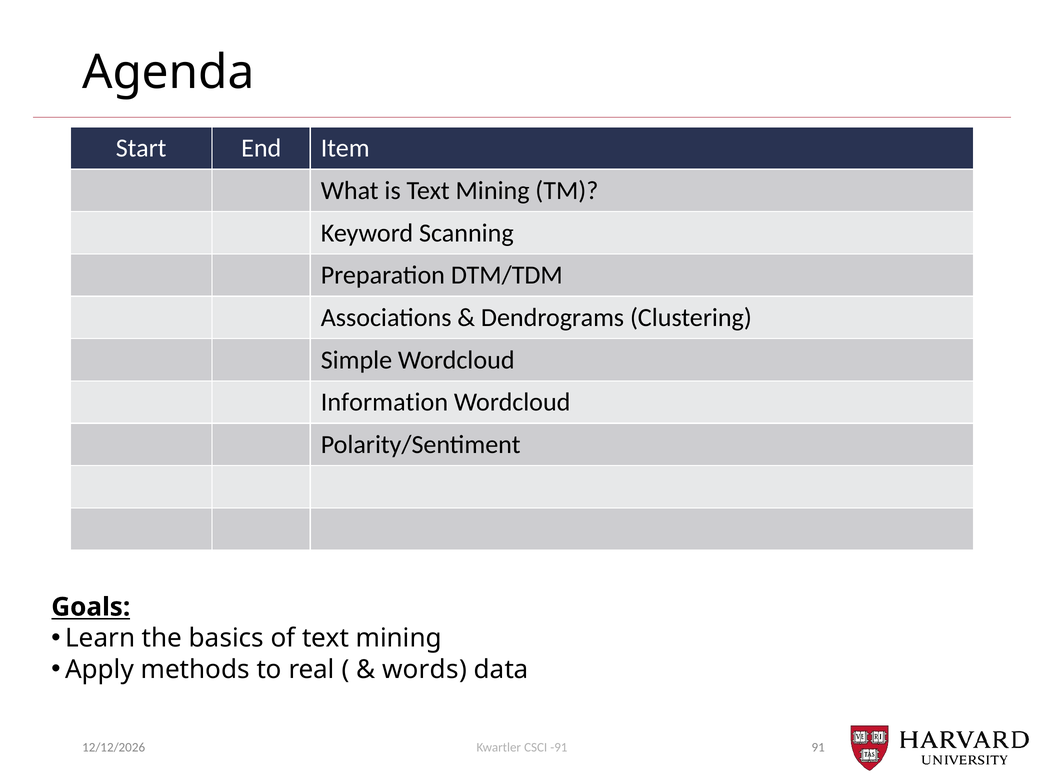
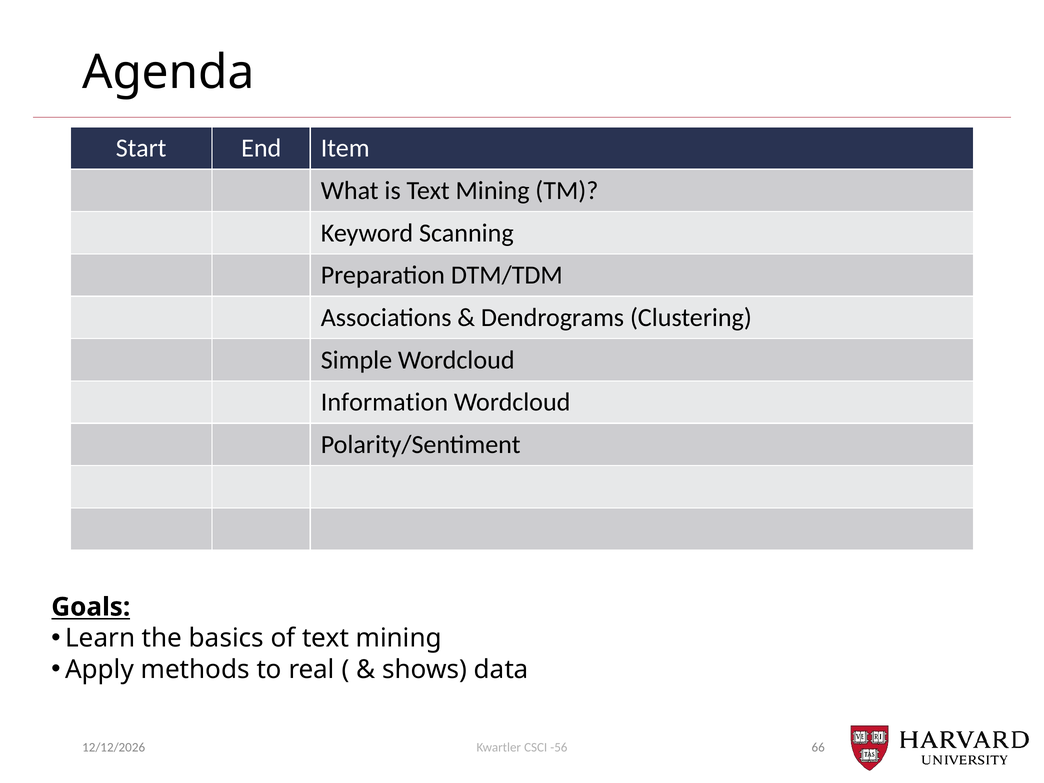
words: words -> shows
91: 91 -> 66
-91: -91 -> -56
